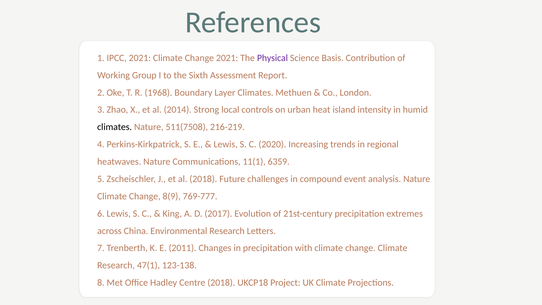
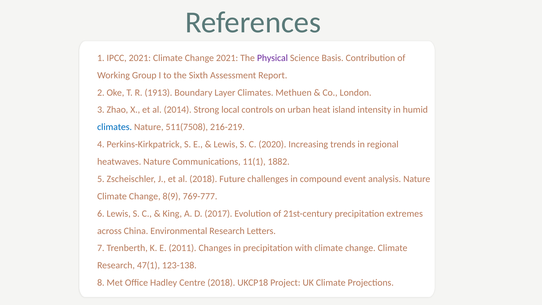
1968: 1968 -> 1913
climates at (115, 127) colour: black -> blue
6359: 6359 -> 1882
